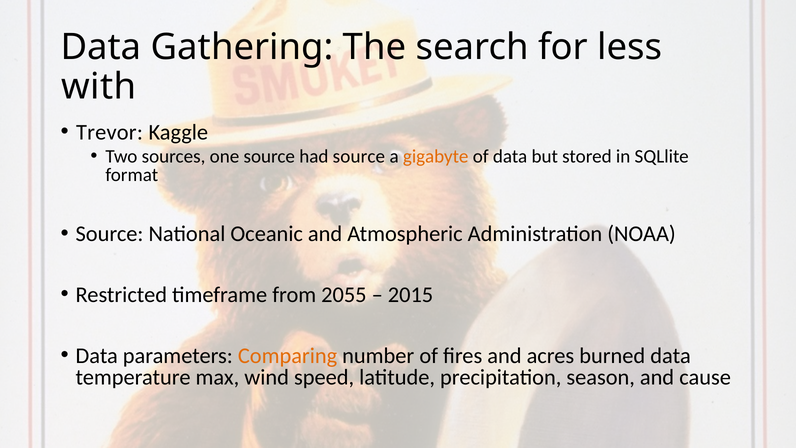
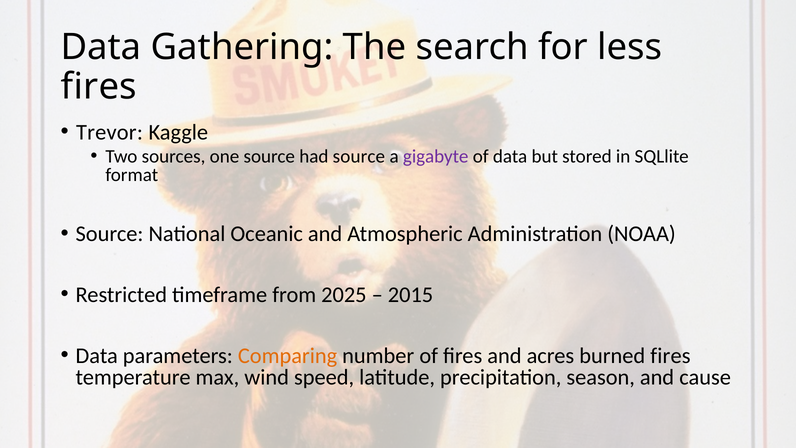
with at (99, 87): with -> fires
gigabyte colour: orange -> purple
2055: 2055 -> 2025
burned data: data -> fires
